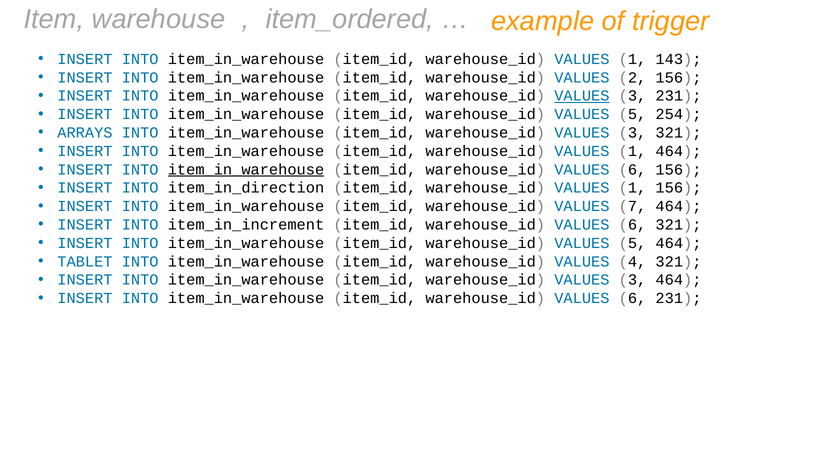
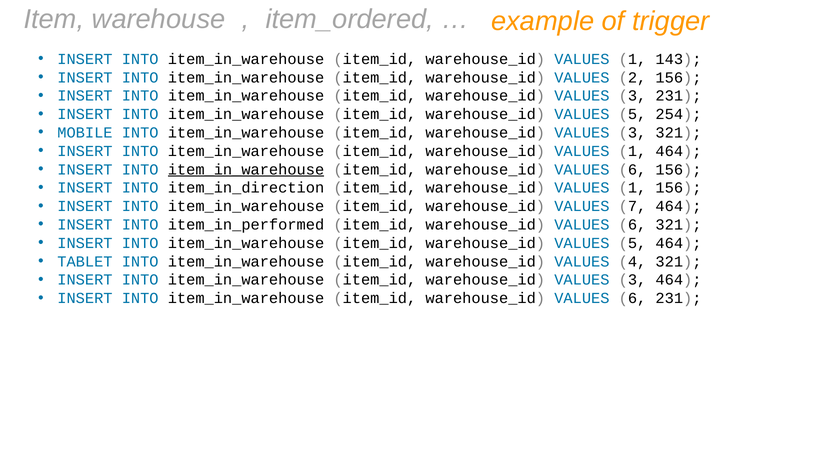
VALUES at (582, 96) underline: present -> none
ARRAYS: ARRAYS -> MOBILE
item_in_increment: item_in_increment -> item_in_performed
